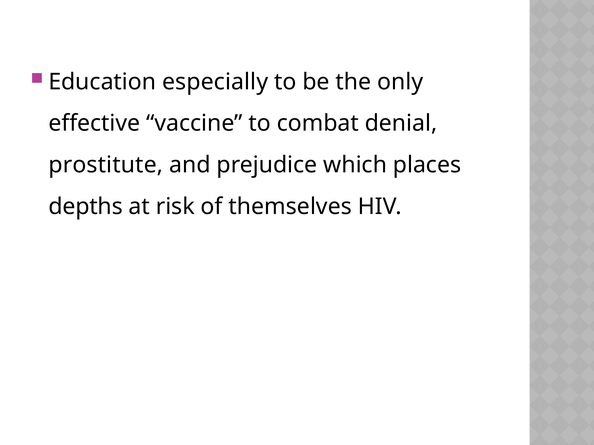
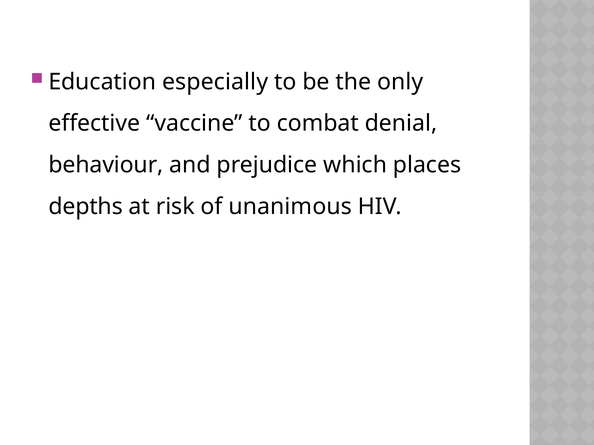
prostitute: prostitute -> behaviour
themselves: themselves -> unanimous
